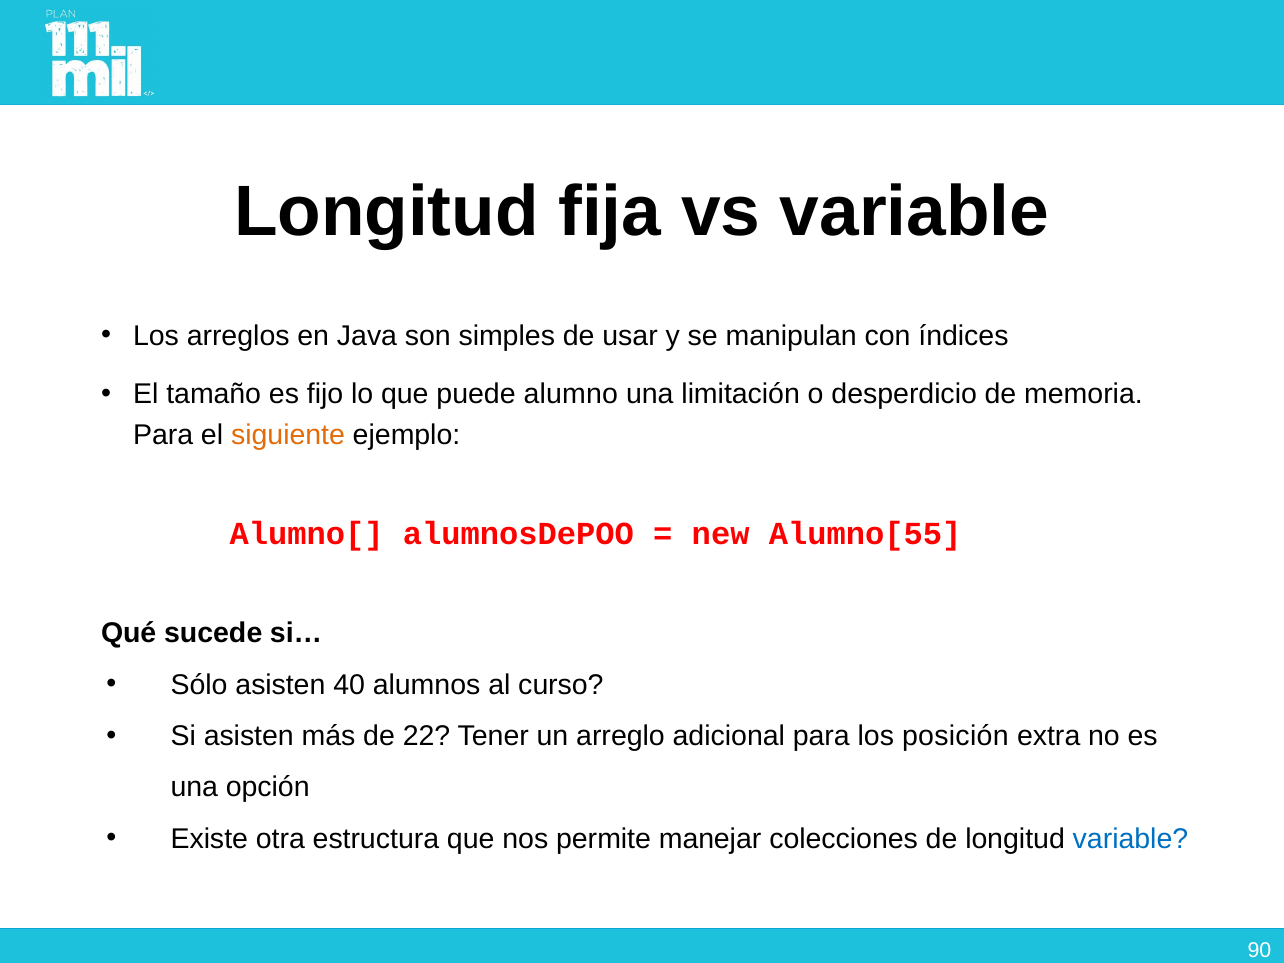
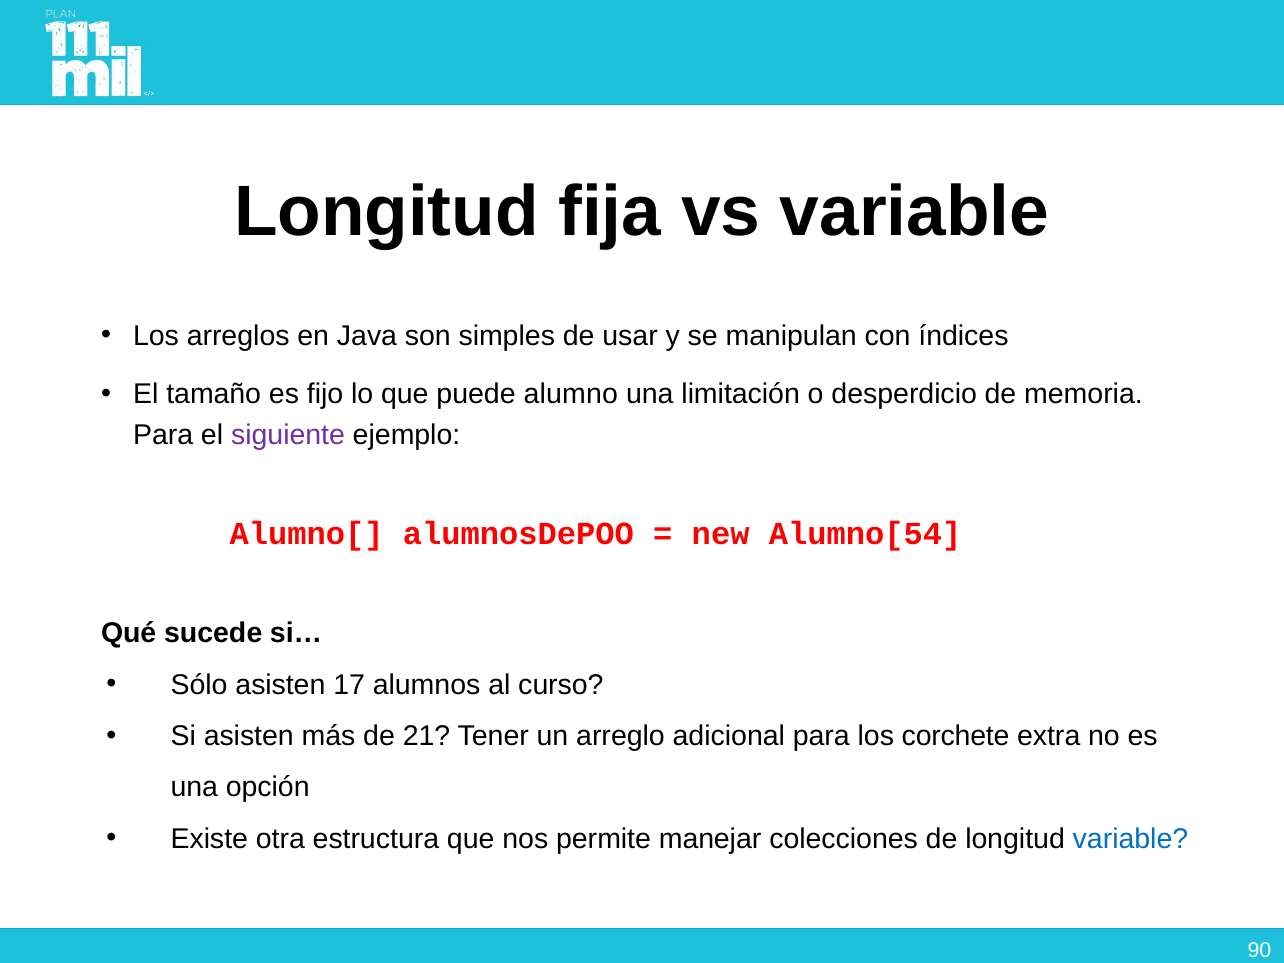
siguiente colour: orange -> purple
Alumno[55: Alumno[55 -> Alumno[54
40: 40 -> 17
22: 22 -> 21
posición: posición -> corchete
